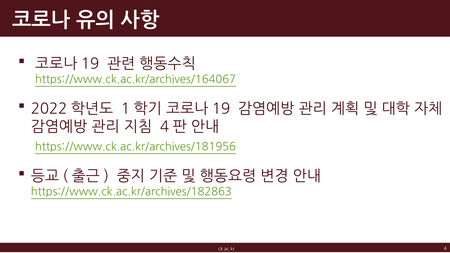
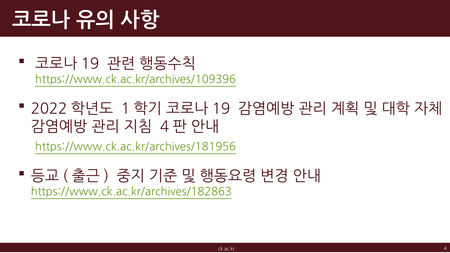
https://www.ck.ac.kr/archives/164067: https://www.ck.ac.kr/archives/164067 -> https://www.ck.ac.kr/archives/109396
